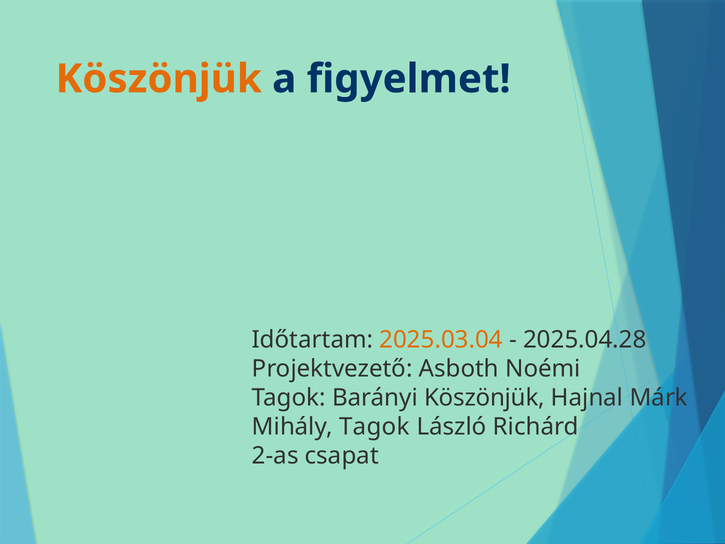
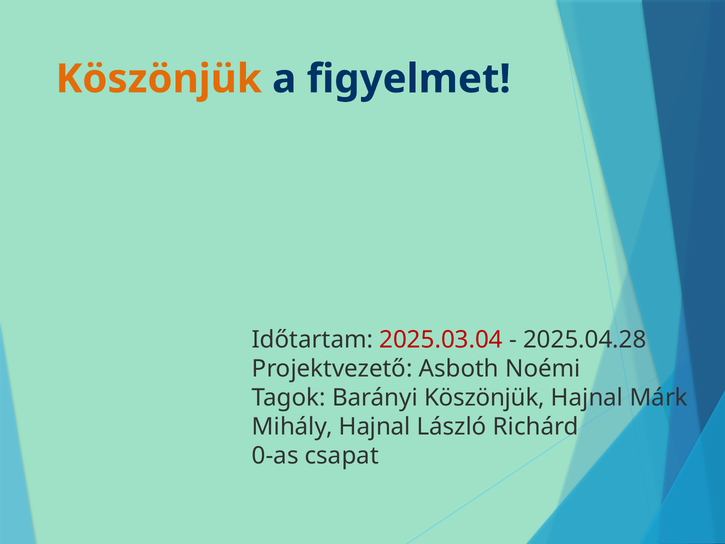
2025.03.04 colour: orange -> red
Mihály Tagok: Tagok -> Hajnal
2-as: 2-as -> 0-as
